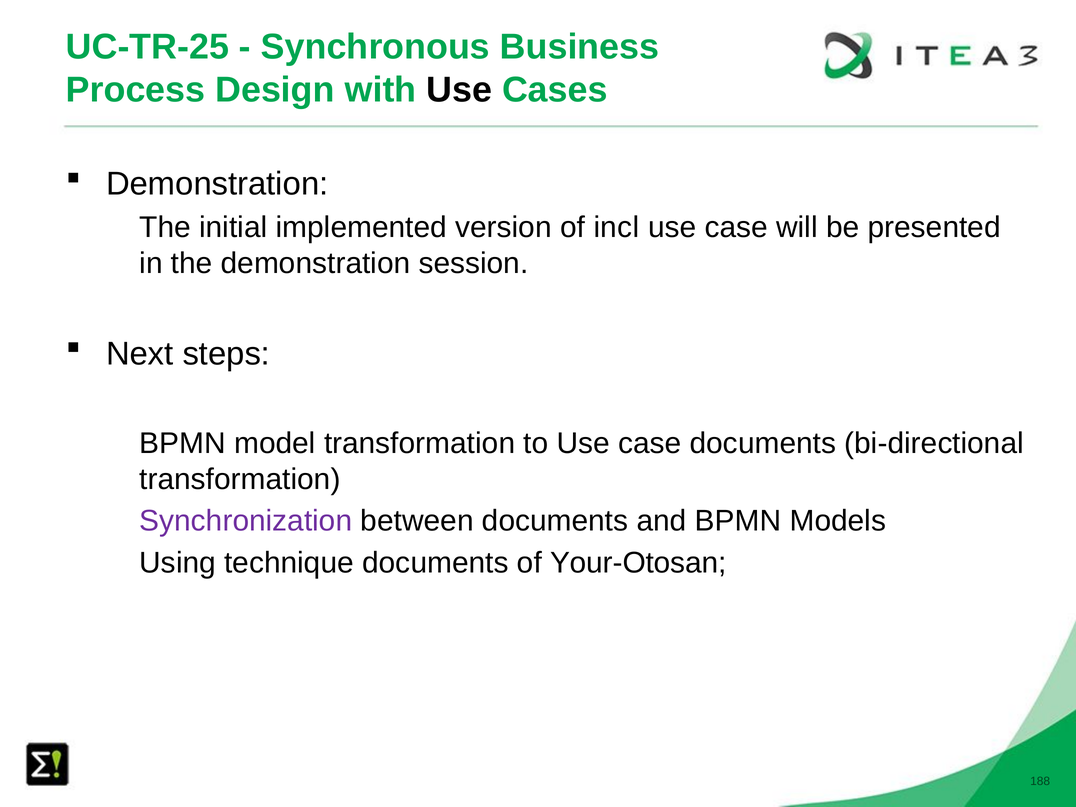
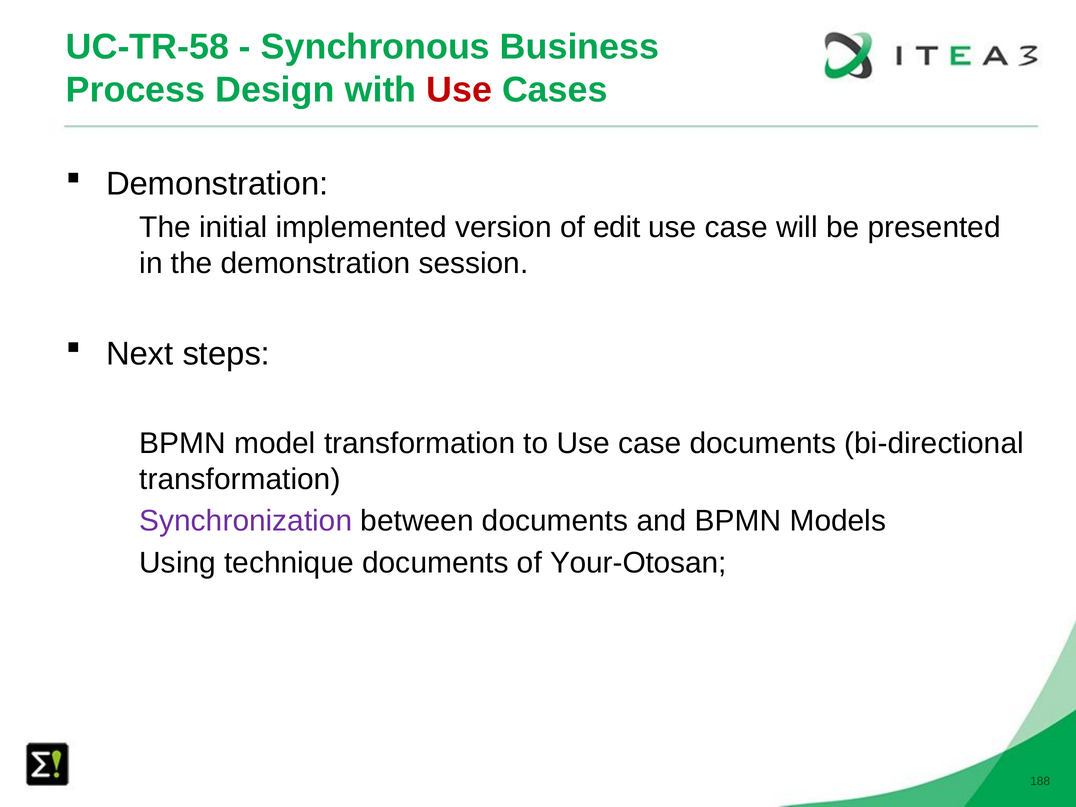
UC-TR-25: UC-TR-25 -> UC-TR-58
Use at (459, 90) colour: black -> red
incl: incl -> edit
